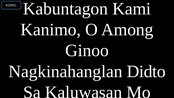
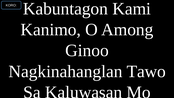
Didto: Didto -> Tawo
